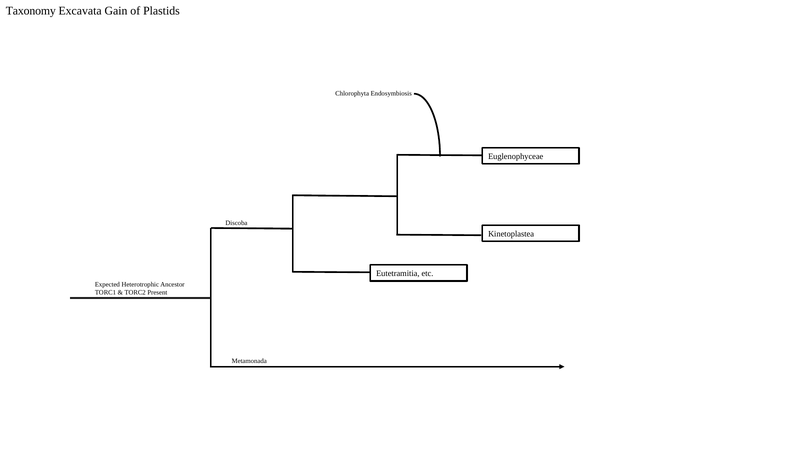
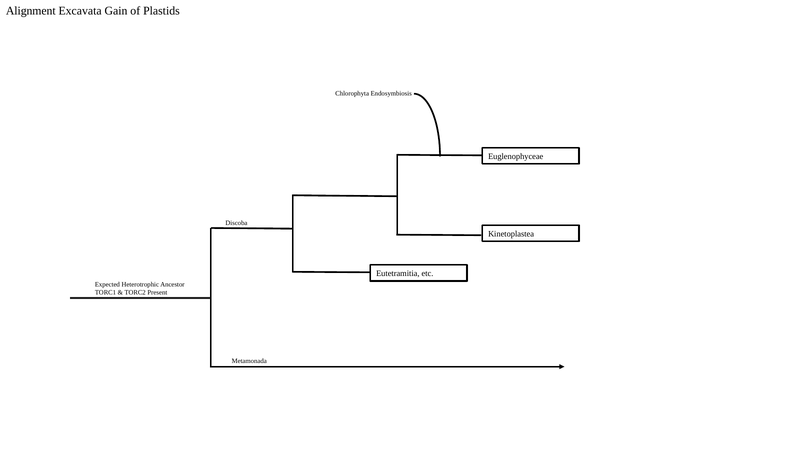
Taxonomy: Taxonomy -> Alignment
